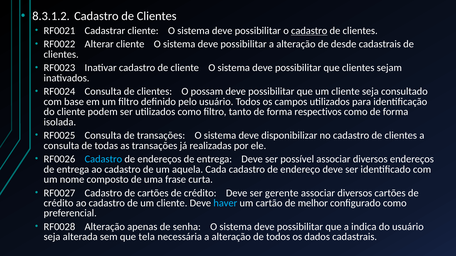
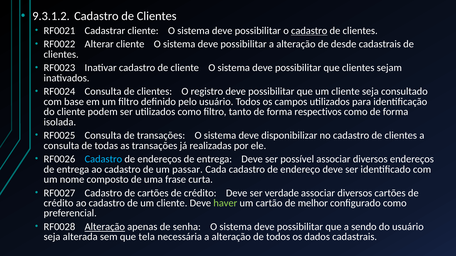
8.3.1.2: 8.3.1.2 -> 9.3.1.2
possam: possam -> registro
aquela: aquela -> passar
gerente: gerente -> verdade
haver colour: light blue -> light green
Alteração at (105, 227) underline: none -> present
indica: indica -> sendo
